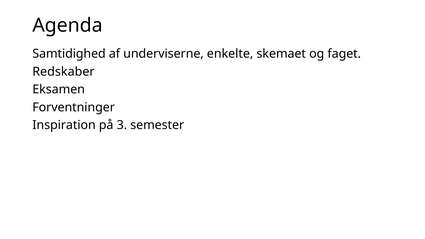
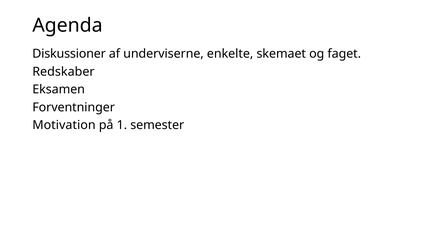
Samtidighed: Samtidighed -> Diskussioner
Inspiration: Inspiration -> Motivation
3: 3 -> 1
